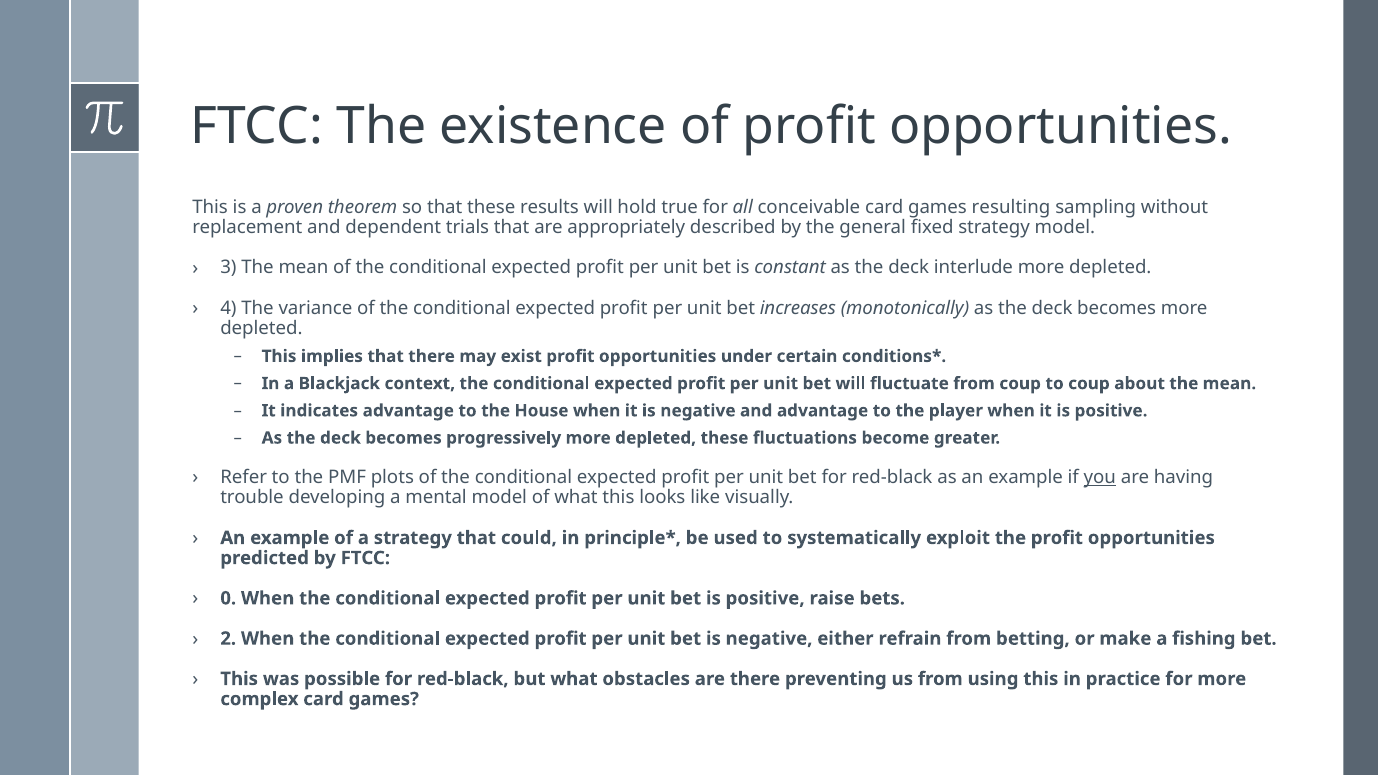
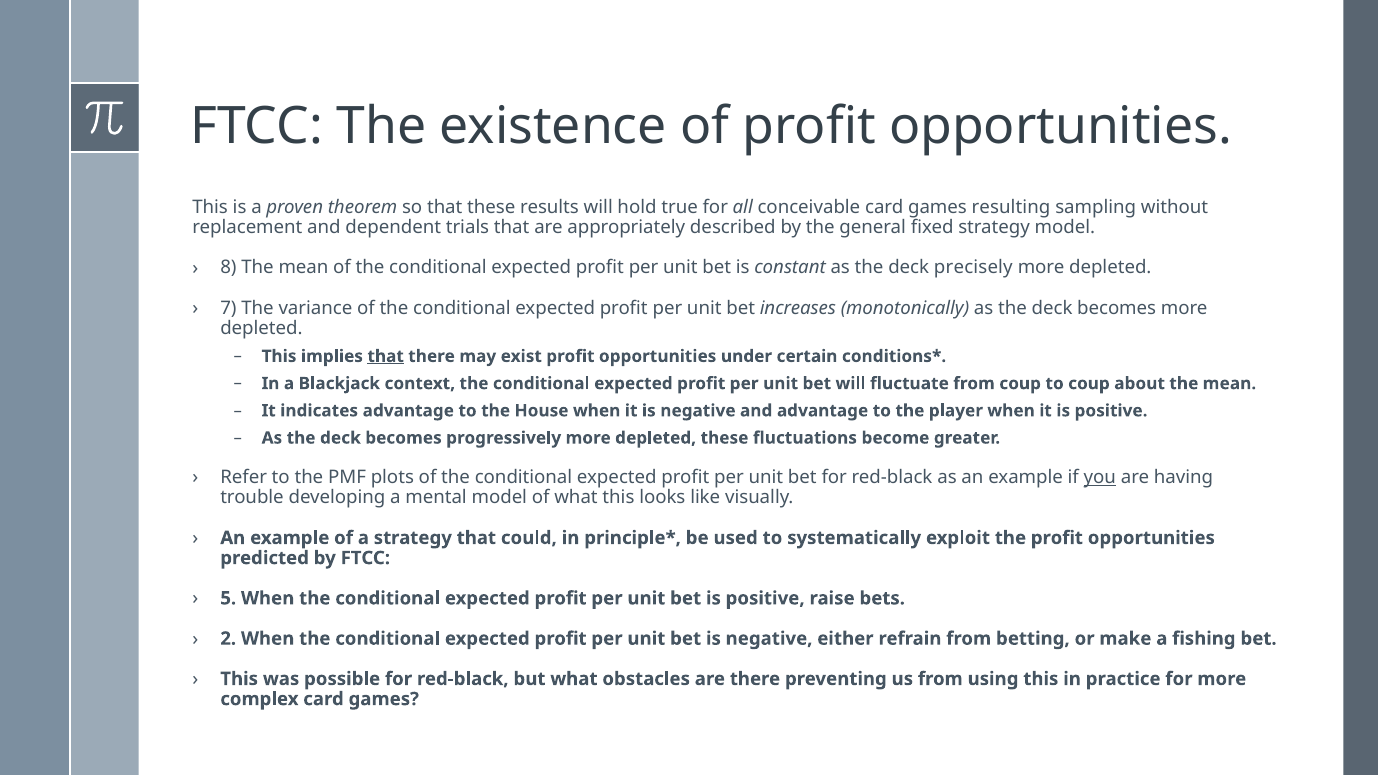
3: 3 -> 8
interlude: interlude -> precisely
4: 4 -> 7
that at (386, 356) underline: none -> present
0: 0 -> 5
